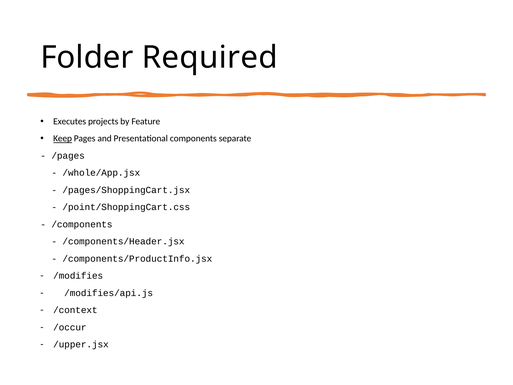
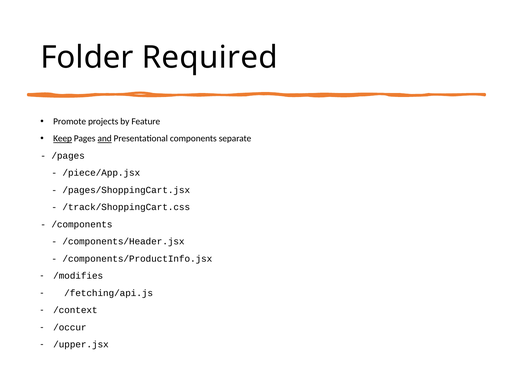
Executes: Executes -> Promote
and underline: none -> present
/whole/App.jsx: /whole/App.jsx -> /piece/App.jsx
/point/ShoppingCart.css: /point/ShoppingCart.css -> /track/ShoppingCart.css
/modifies/api.js: /modifies/api.js -> /fetching/api.js
